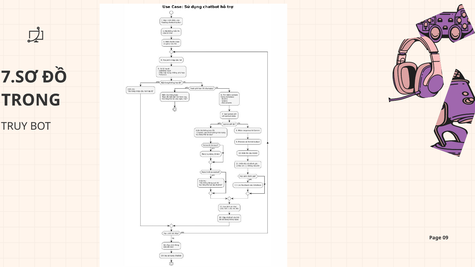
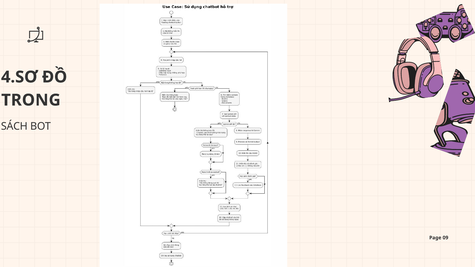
7.SƠ: 7.SƠ -> 4.SƠ
TRUY: TRUY -> SÁCH
